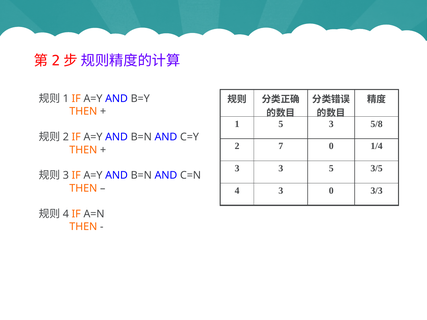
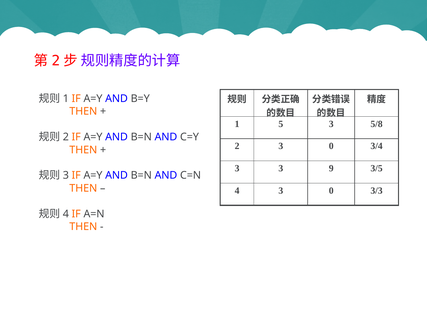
2 7: 7 -> 3
1/4: 1/4 -> 3/4
3 5: 5 -> 9
